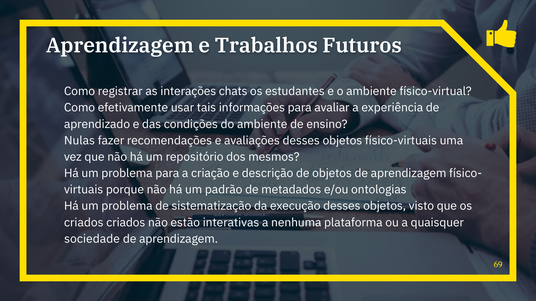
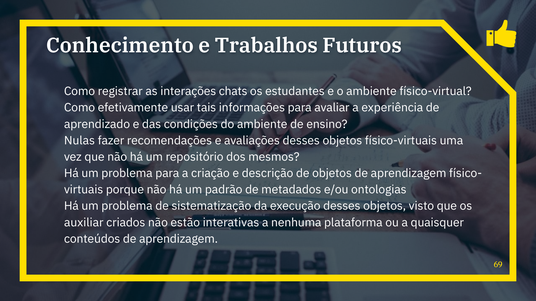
Aprendizagem at (120, 46): Aprendizagem -> Conhecimento
criados at (84, 223): criados -> auxiliar
sociedade: sociedade -> conteúdos
